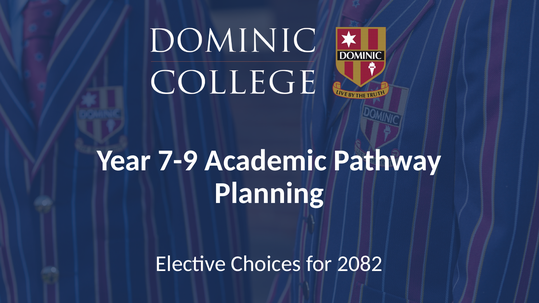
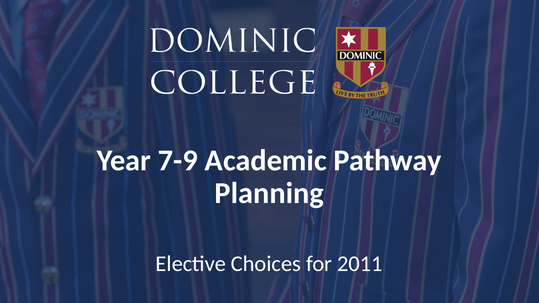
2082: 2082 -> 2011
